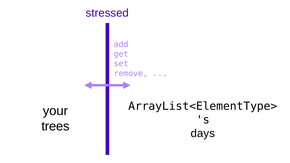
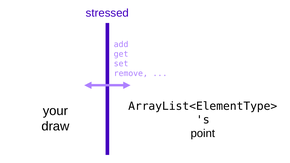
trees: trees -> draw
days: days -> point
